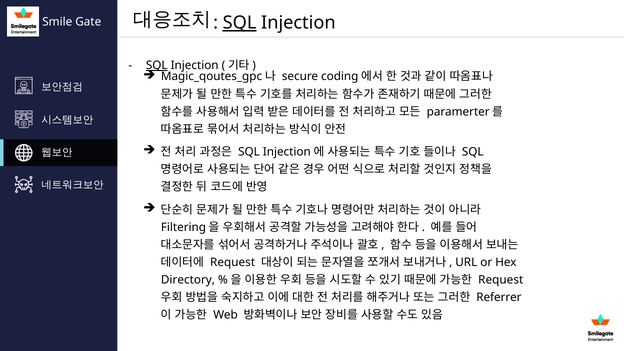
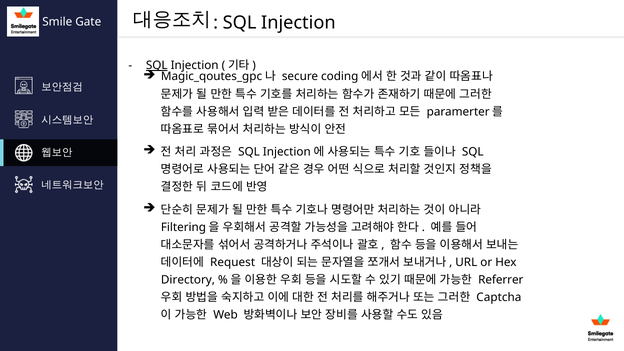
SQL at (240, 23) underline: present -> none
Request at (501, 280): Request -> Referrer
Referrer: Referrer -> Captcha
